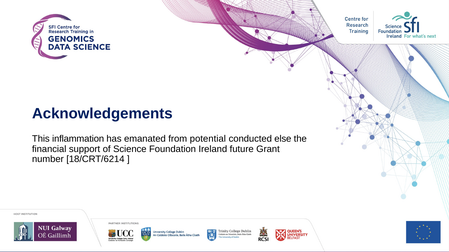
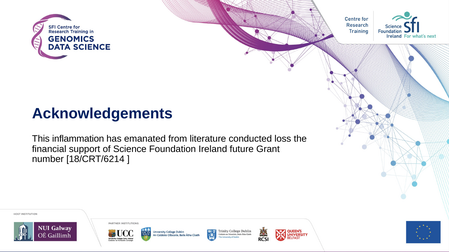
potential: potential -> literature
else: else -> loss
